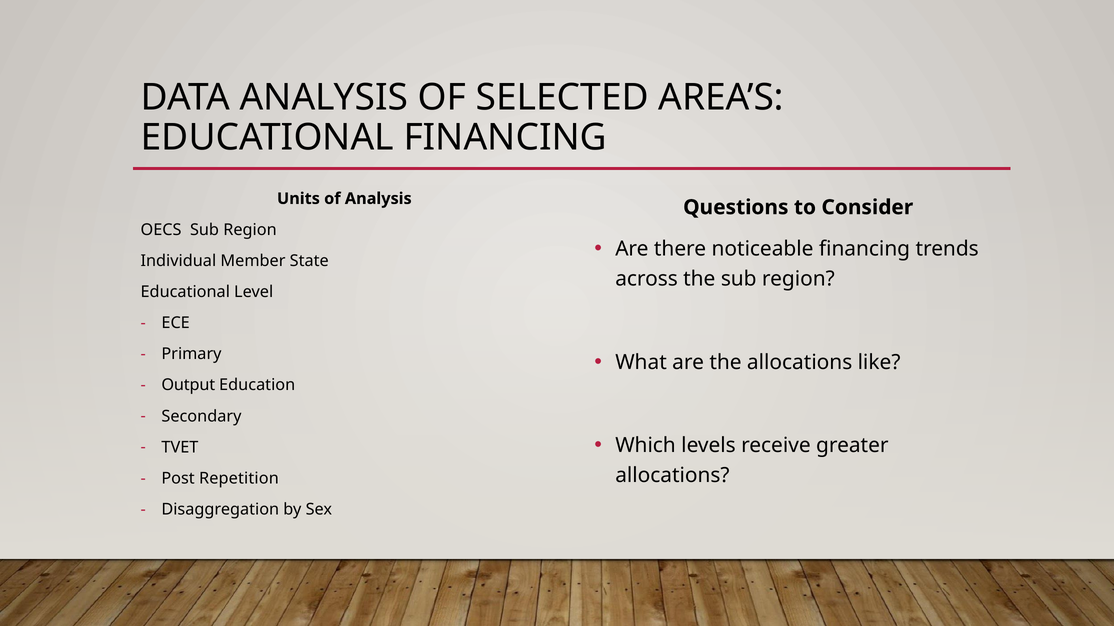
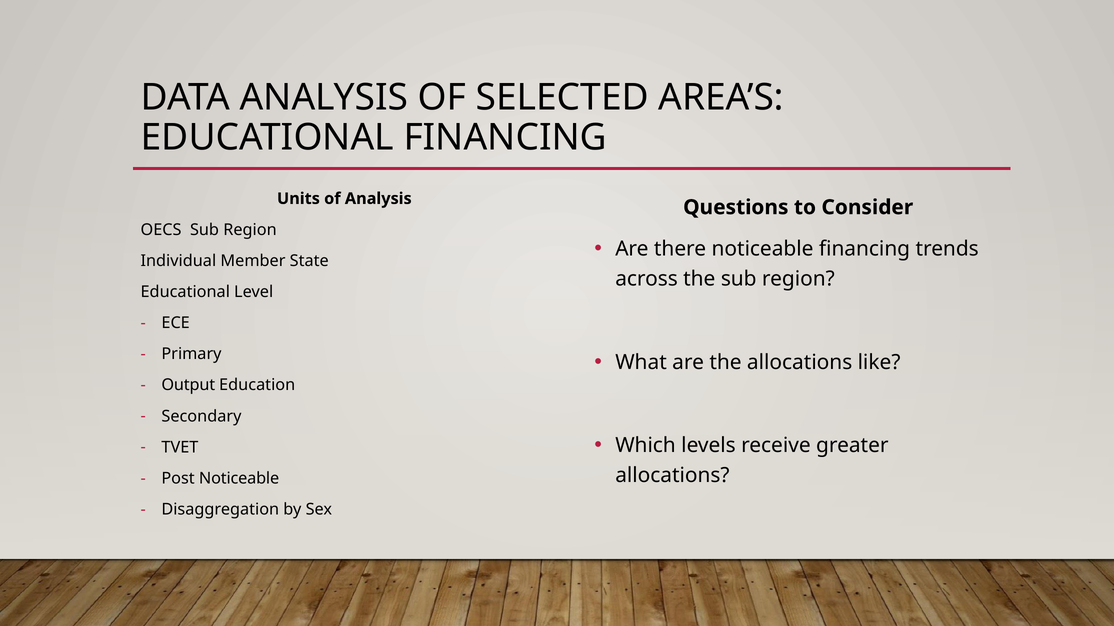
Post Repetition: Repetition -> Noticeable
